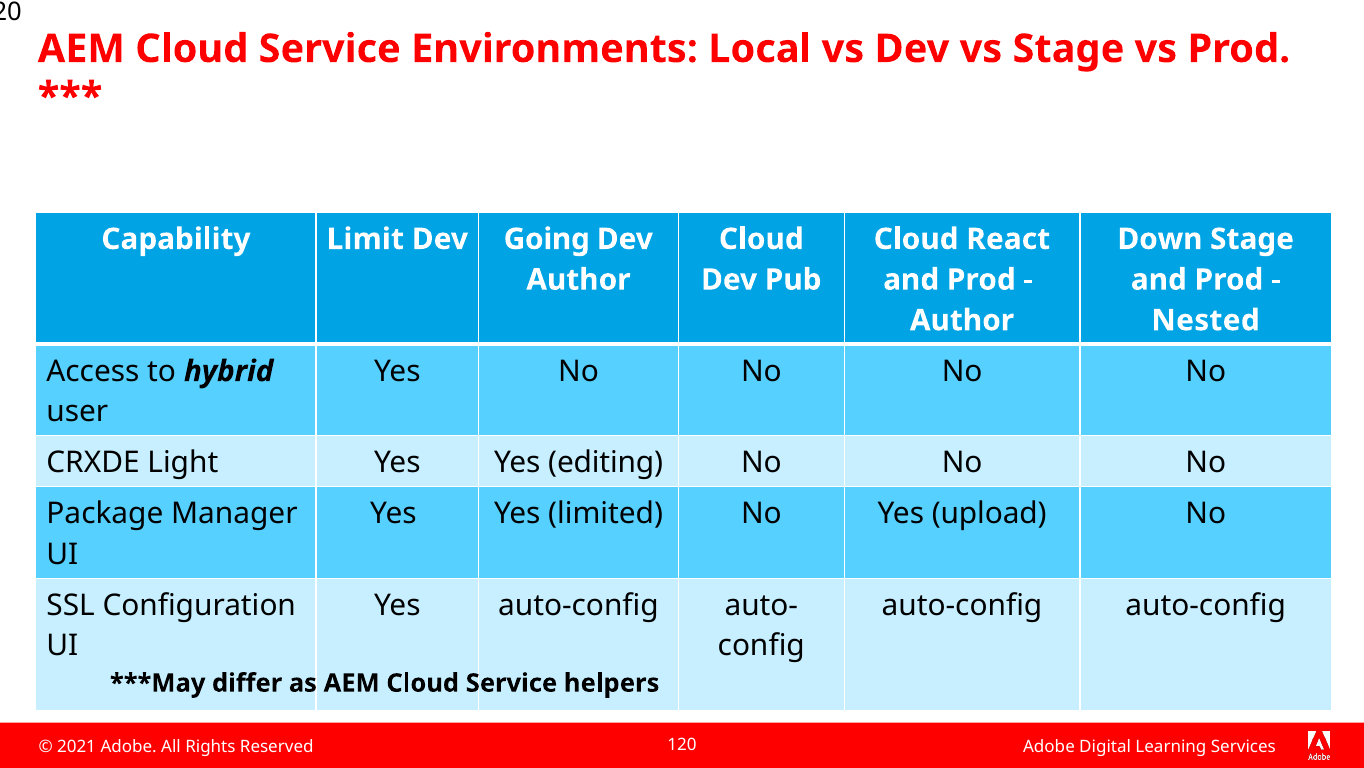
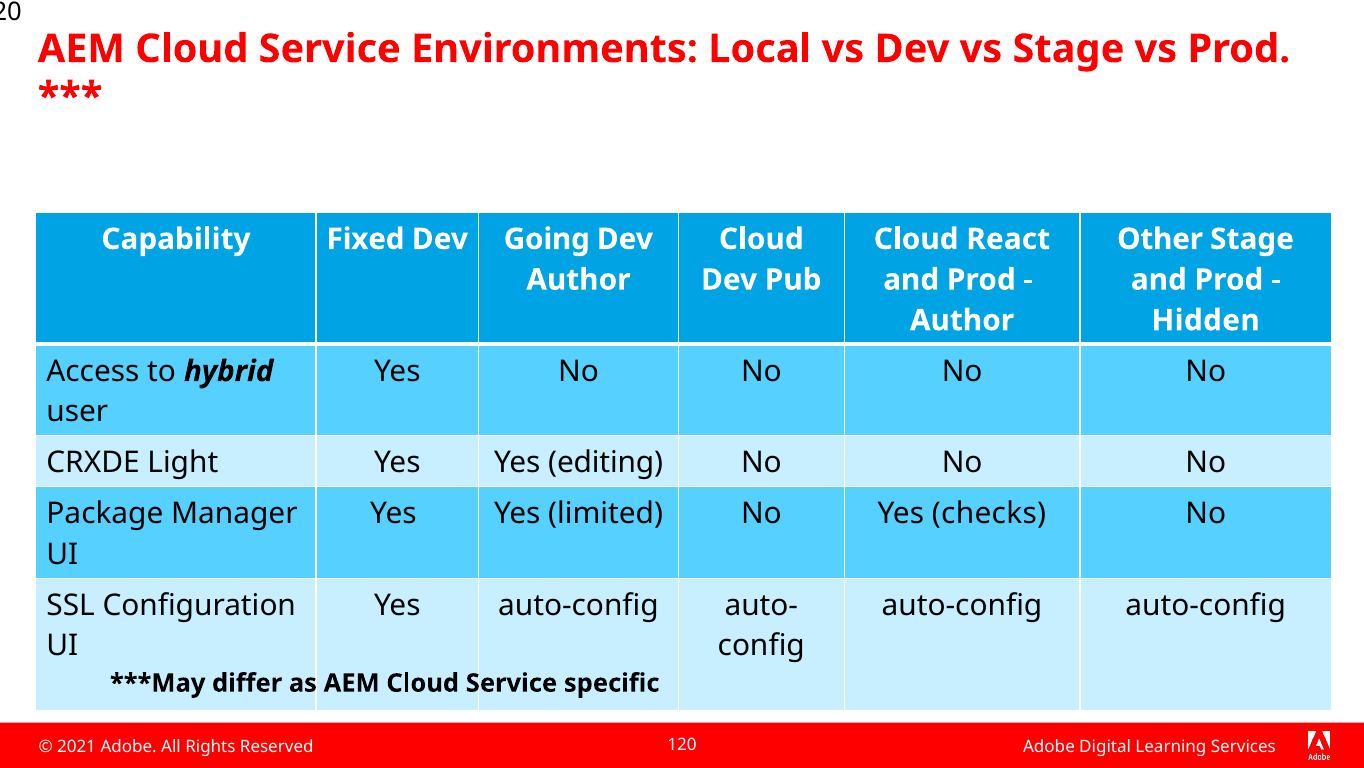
Limit: Limit -> Fixed
Down: Down -> Other
Nested: Nested -> Hidden
upload: upload -> checks
helpers: helpers -> specific
